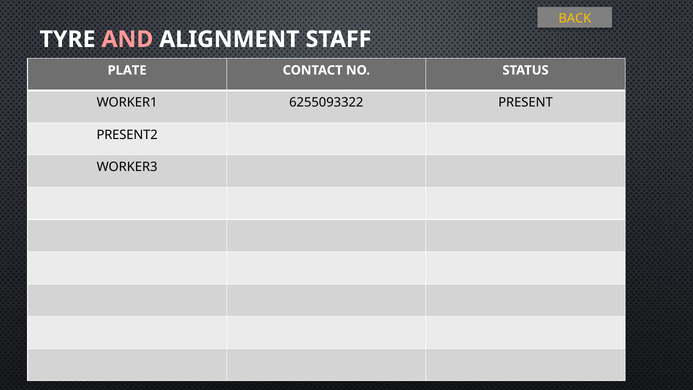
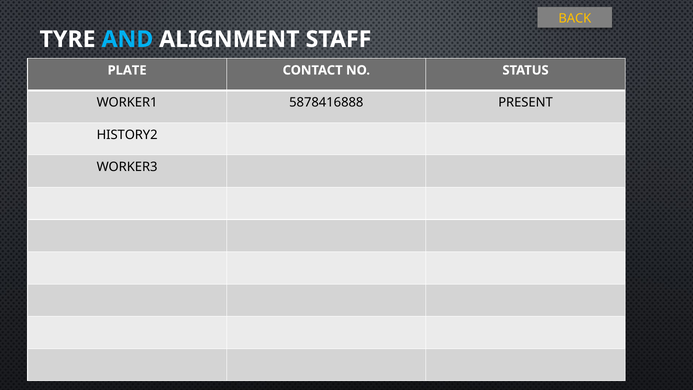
AND colour: pink -> light blue
6255093322: 6255093322 -> 5878416888
PRESENT2: PRESENT2 -> HISTORY2
